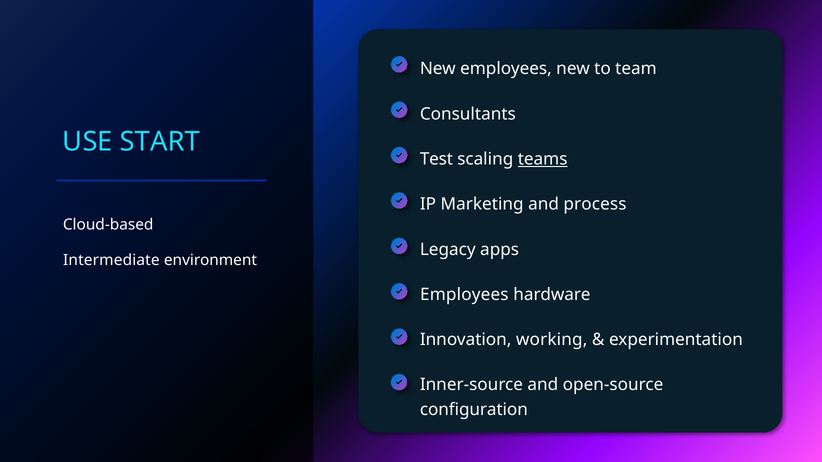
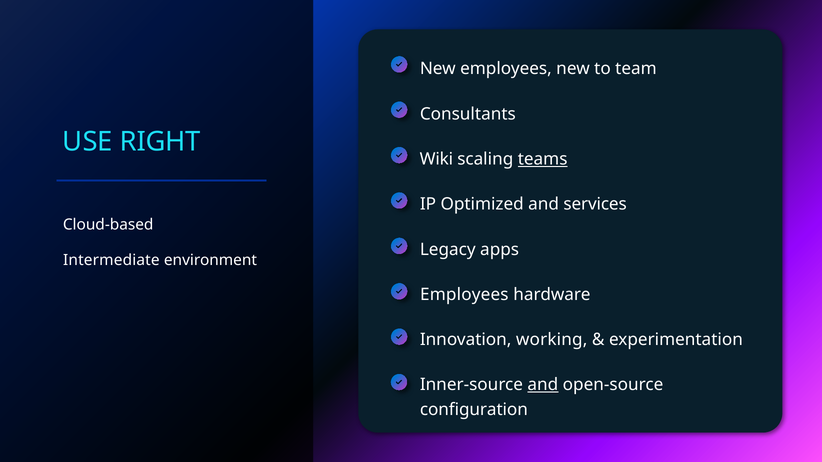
START: START -> RIGHT
Test: Test -> Wiki
Marketing: Marketing -> Optimized
process: process -> services
and at (543, 385) underline: none -> present
